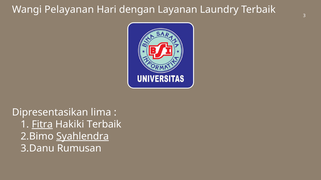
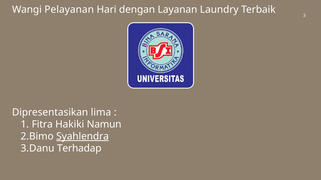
Fitra underline: present -> none
Hakiki Terbaik: Terbaik -> Namun
Rumusan: Rumusan -> Terhadap
